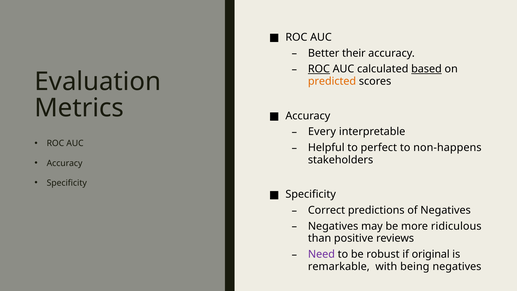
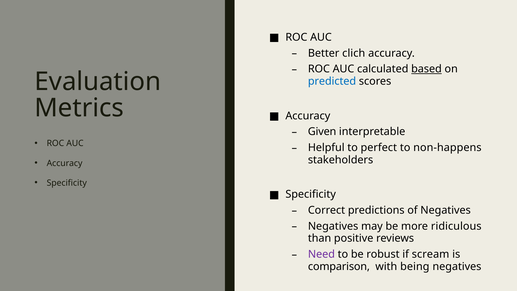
their: their -> clich
ROC at (319, 69) underline: present -> none
predicted colour: orange -> blue
Every: Every -> Given
original: original -> scream
remarkable: remarkable -> comparison
